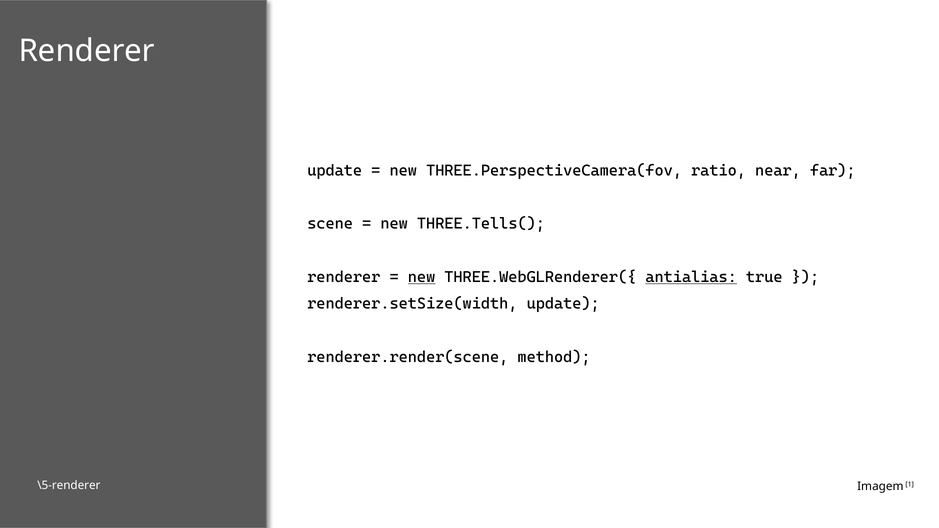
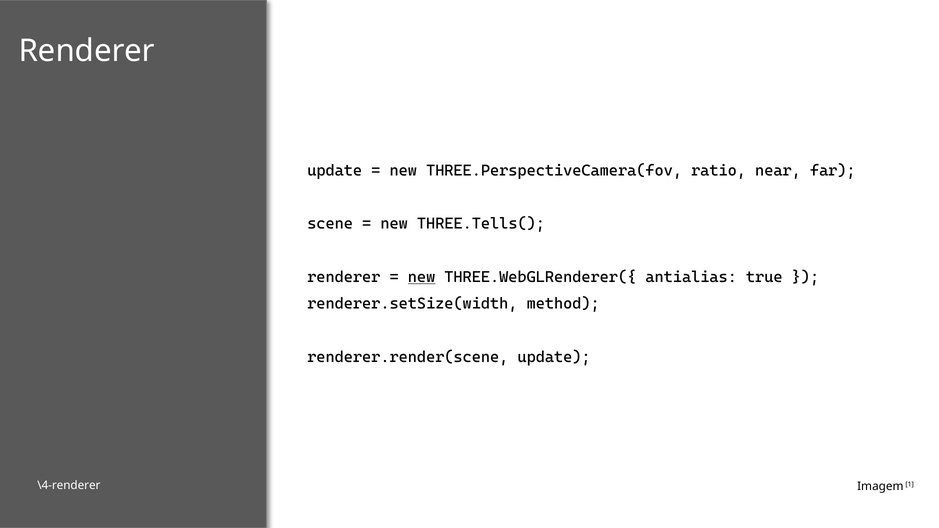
antialias underline: present -> none
renderer.setSize(width update: update -> method
renderer.render(scene method: method -> update
\5-renderer: \5-renderer -> \4-renderer
